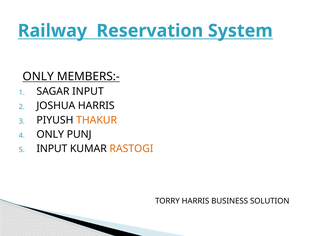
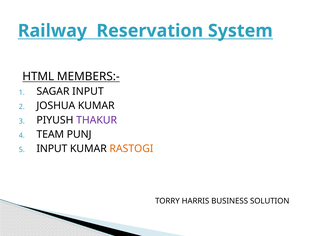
ONLY at (38, 76): ONLY -> HTML
JOSHUA HARRIS: HARRIS -> KUMAR
THAKUR colour: orange -> purple
ONLY at (50, 134): ONLY -> TEAM
